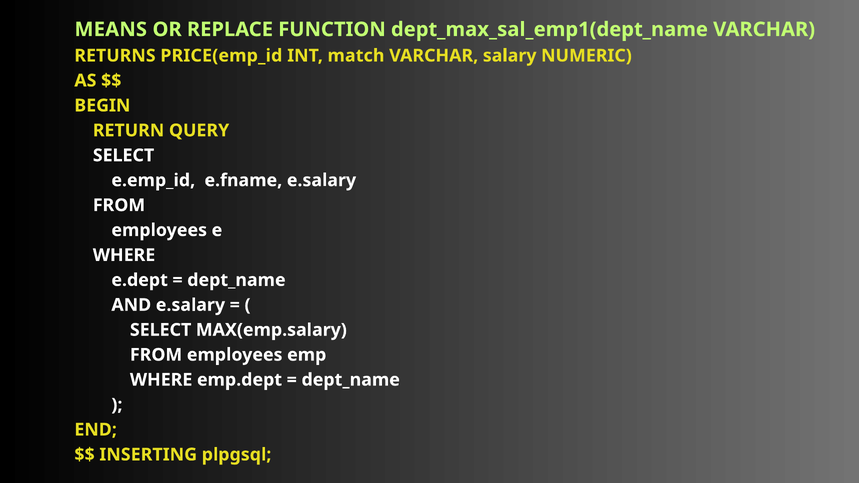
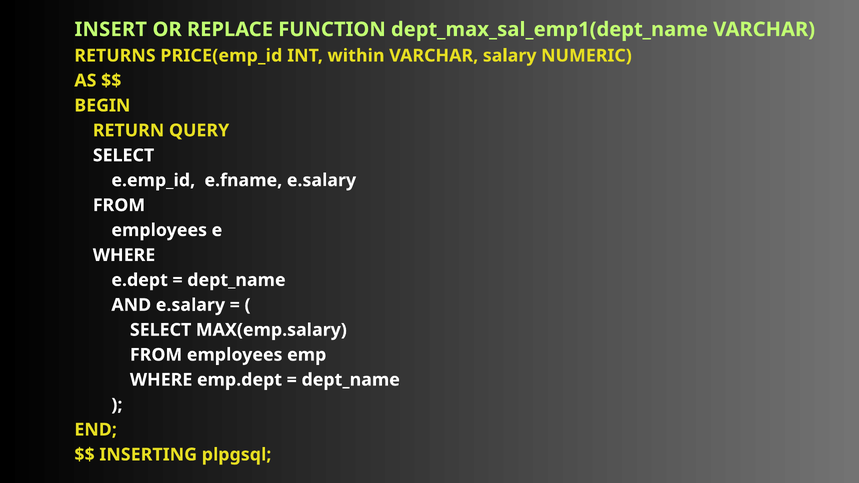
MEANS: MEANS -> INSERT
match: match -> within
